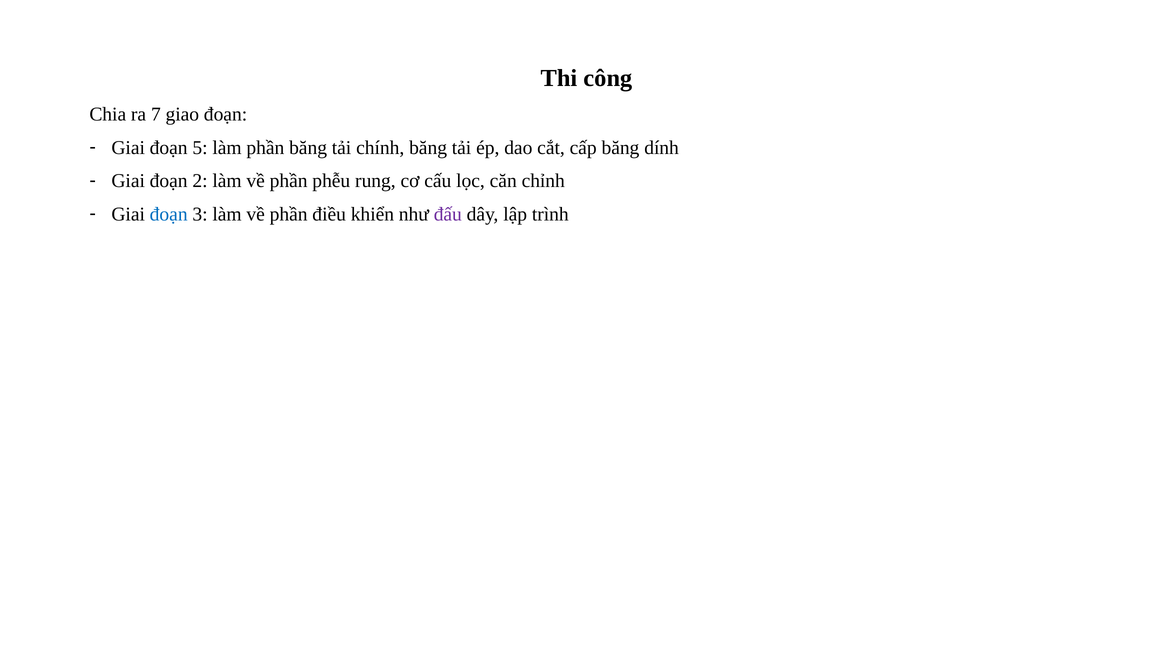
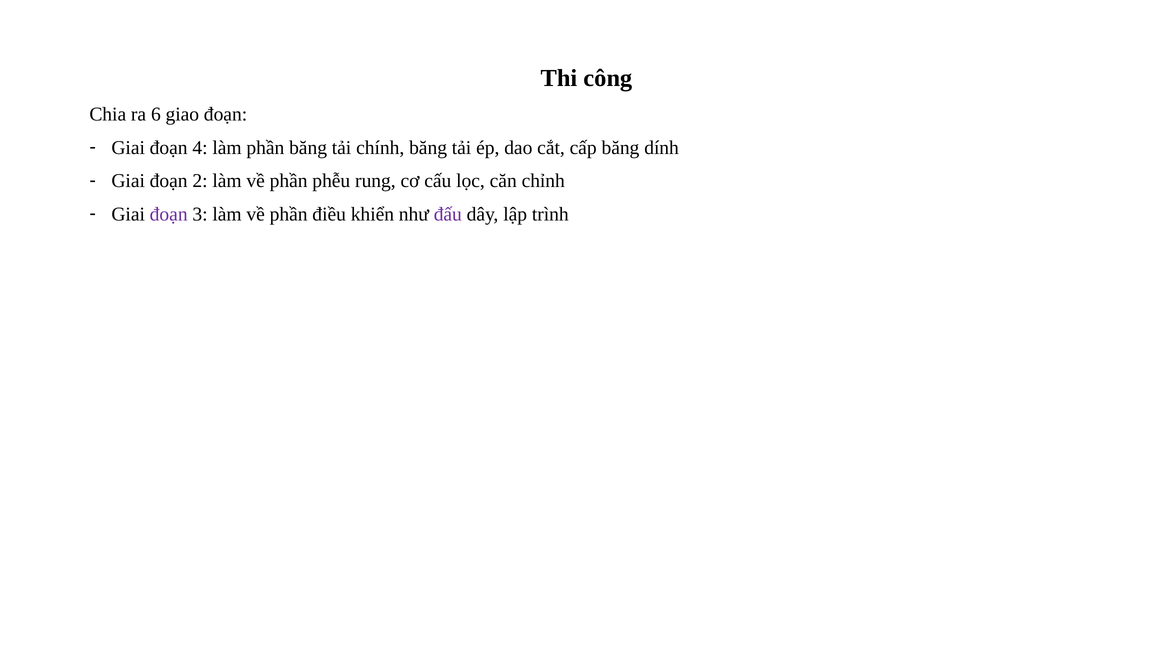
7: 7 -> 6
5: 5 -> 4
đoạn at (169, 214) colour: blue -> purple
